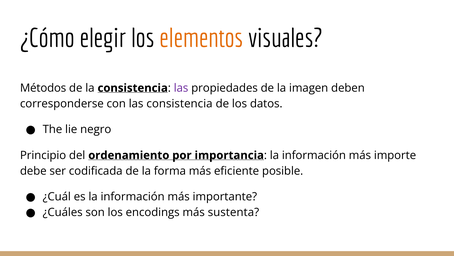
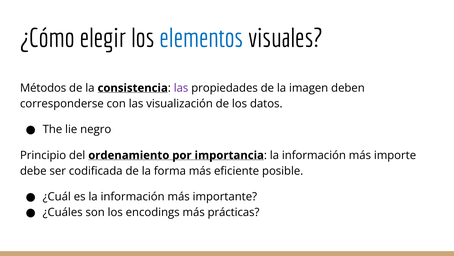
elementos colour: orange -> blue
las consistencia: consistencia -> visualización
sustenta: sustenta -> prácticas
